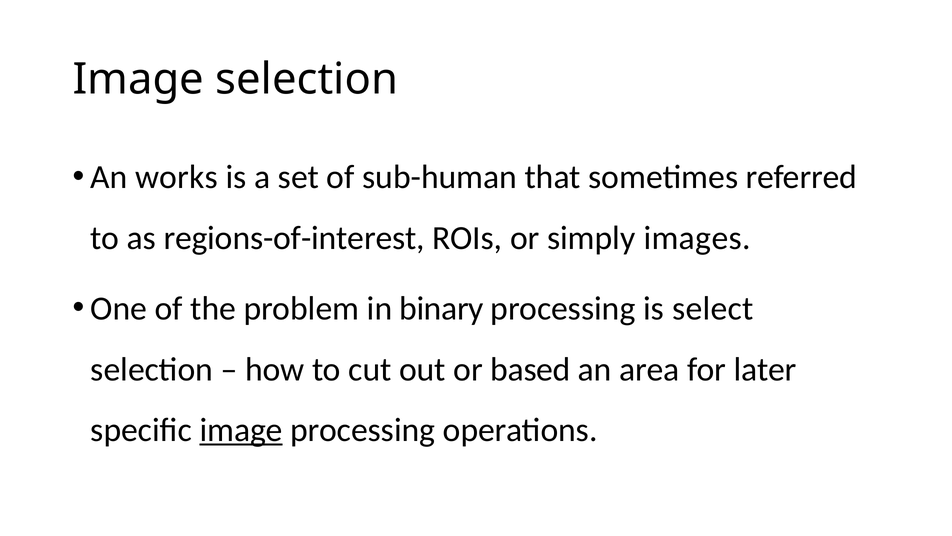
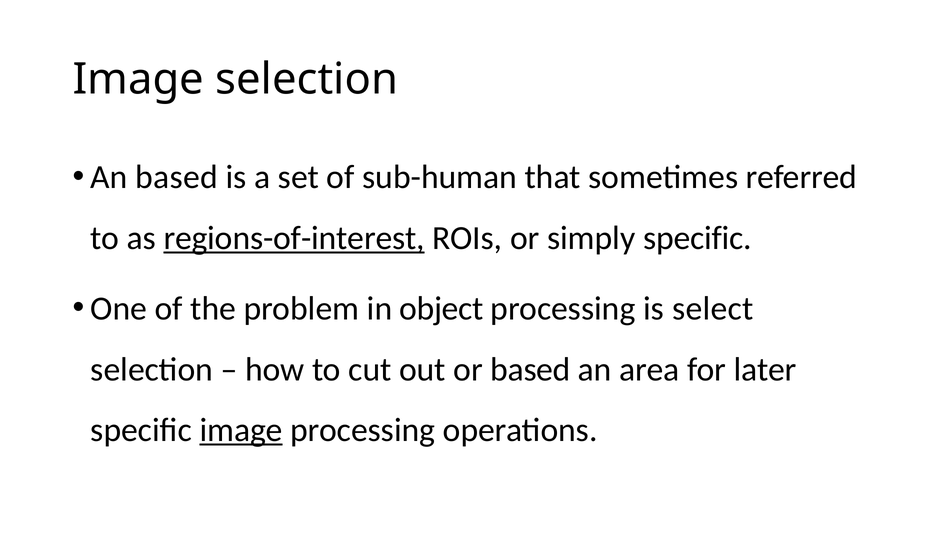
An works: works -> based
regions-of-interest underline: none -> present
simply images: images -> specific
binary: binary -> object
